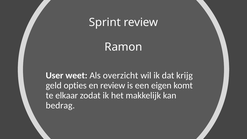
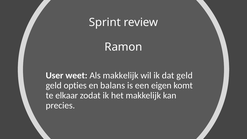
Als overzicht: overzicht -> makkelijk
dat krijg: krijg -> geld
en review: review -> balans
bedrag: bedrag -> precies
